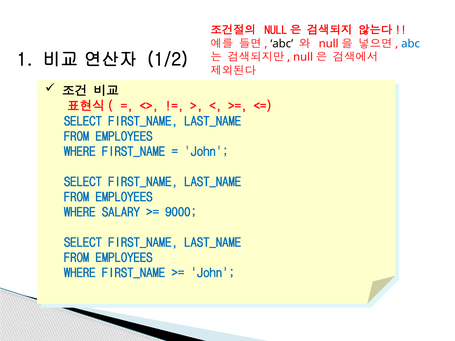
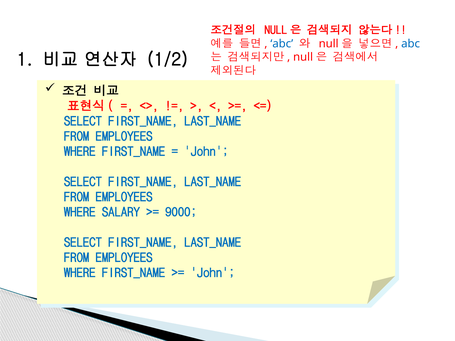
abc at (282, 44) colour: black -> blue
